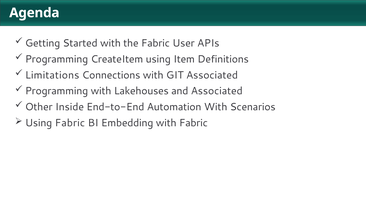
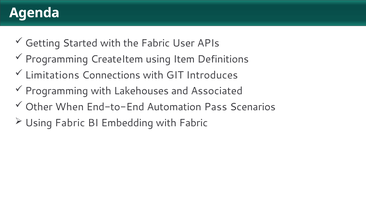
GIT Associated: Associated -> Introduces
Inside: Inside -> When
Automation With: With -> Pass
